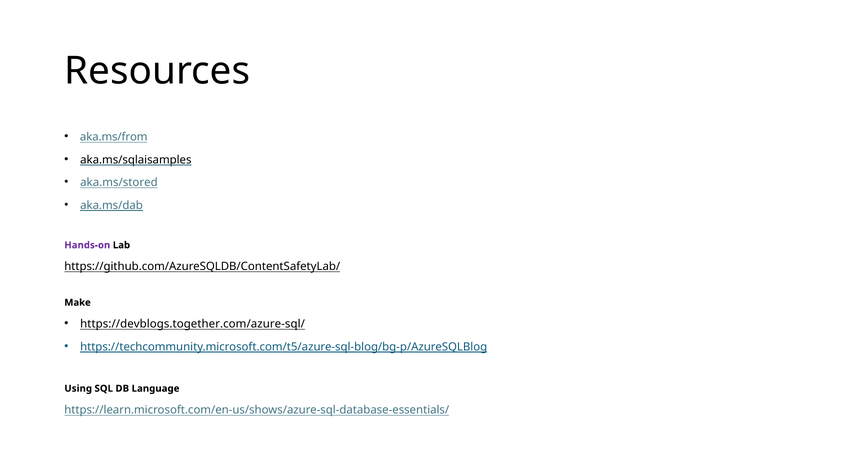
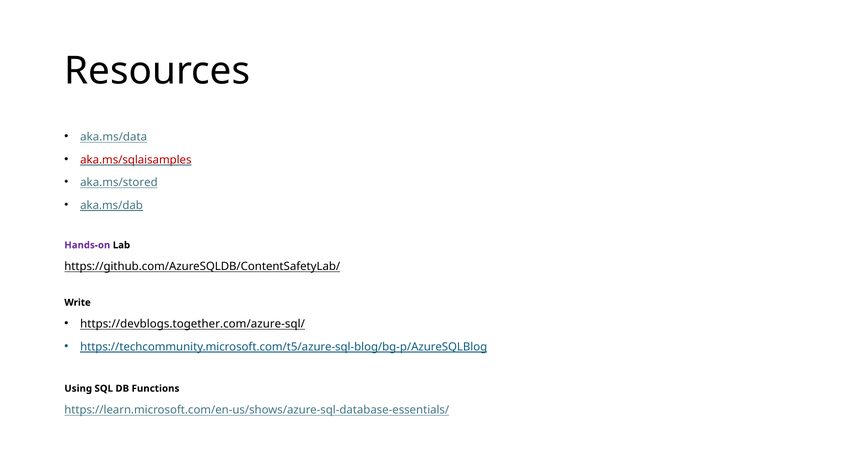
aka.ms/from: aka.ms/from -> aka.ms/data
aka.ms/sqlaisamples colour: black -> red
Make: Make -> Write
Language: Language -> Functions
